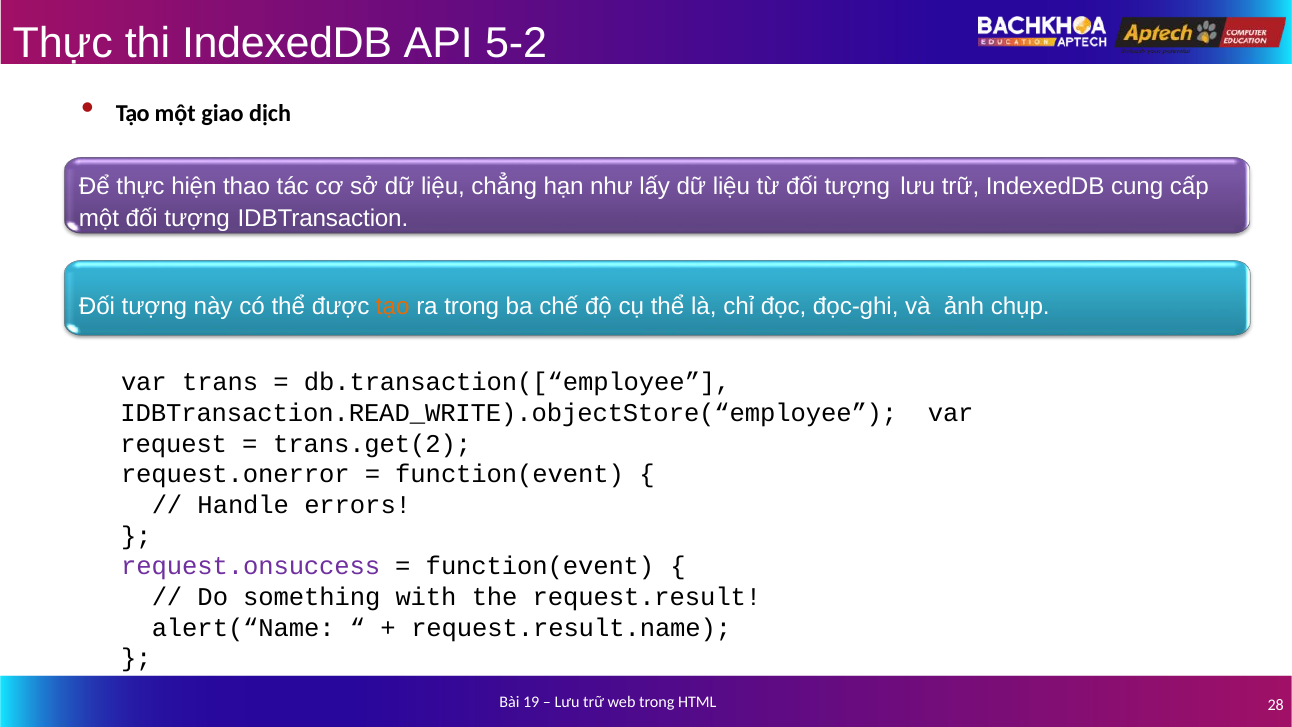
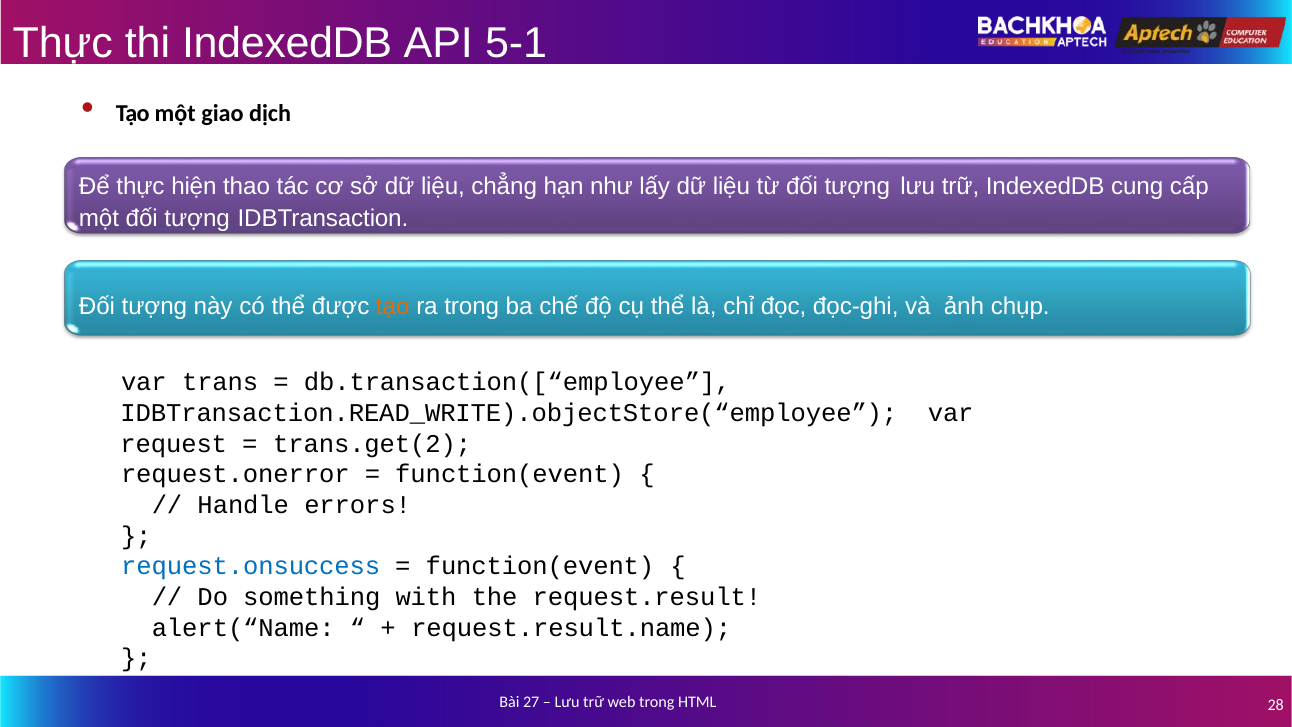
5-2: 5-2 -> 5-1
request.onsuccess colour: purple -> blue
19: 19 -> 27
